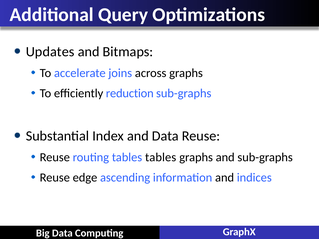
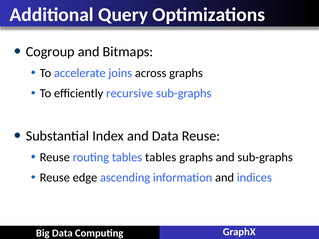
Updates: Updates -> Cogroup
reduction: reduction -> recursive
